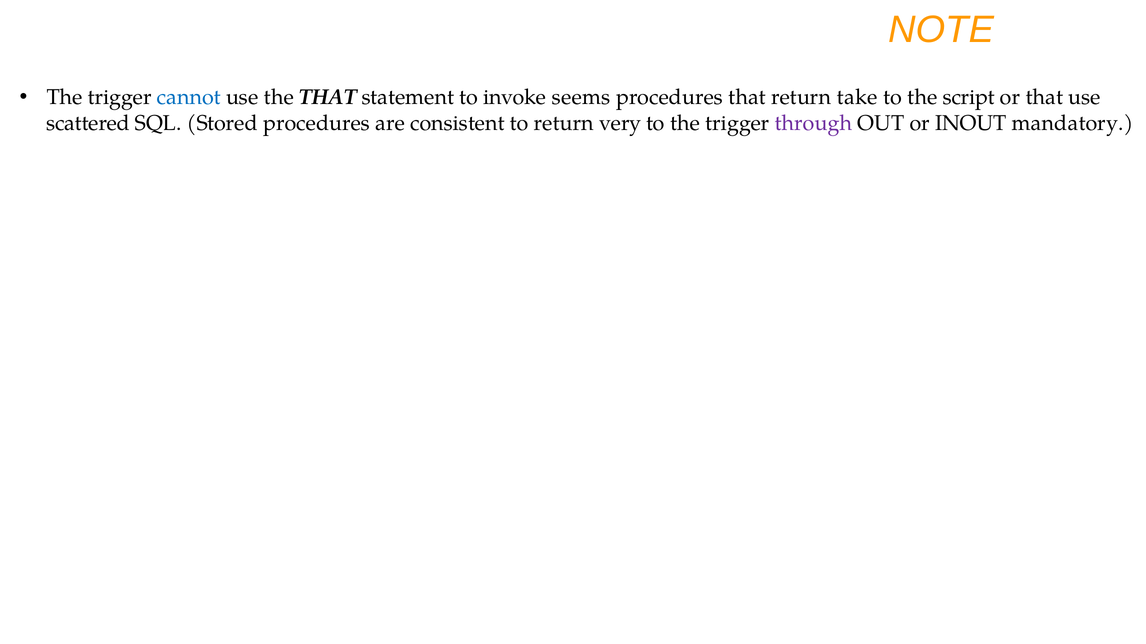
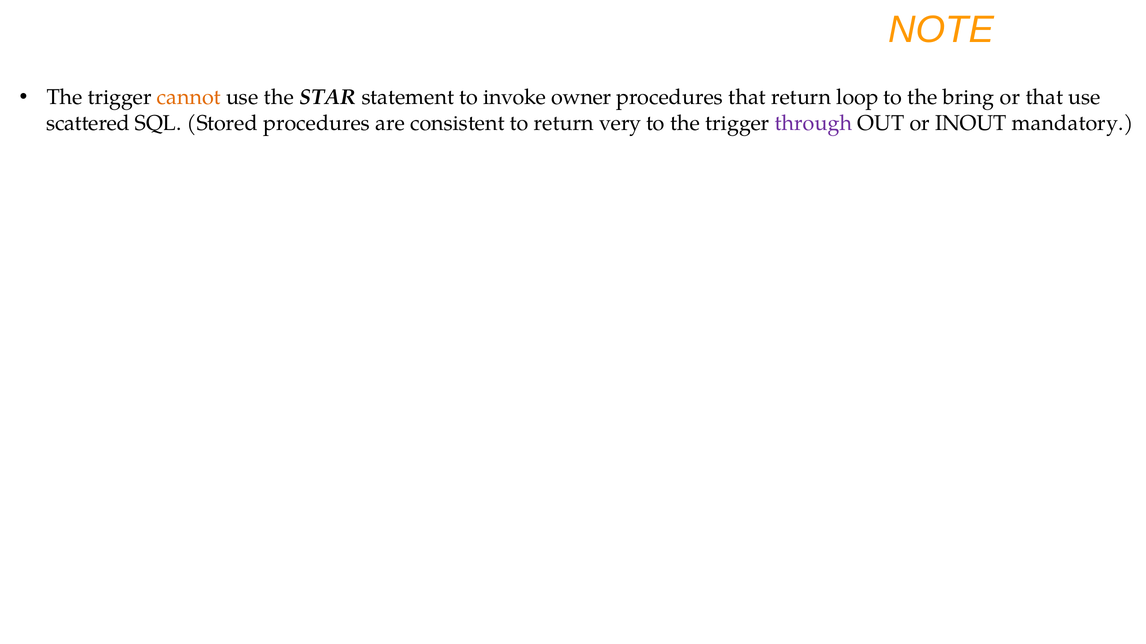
cannot colour: blue -> orange
the THAT: THAT -> STAR
seems: seems -> owner
take: take -> loop
script: script -> bring
